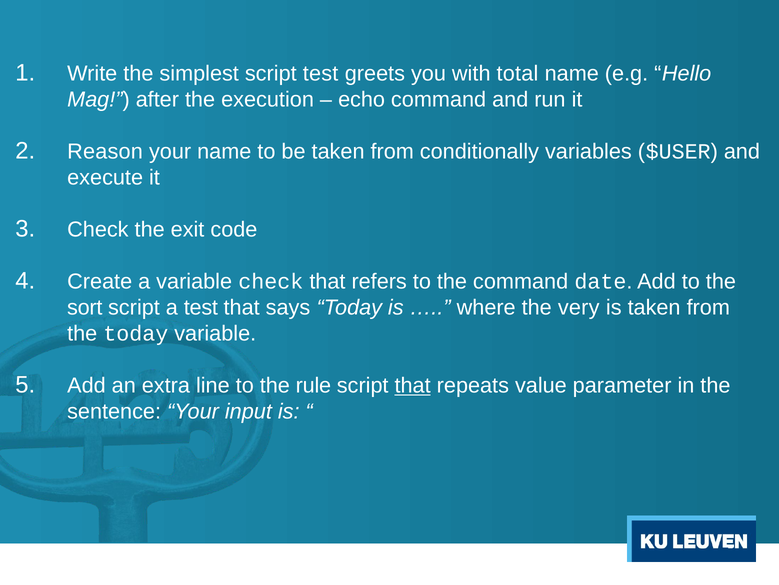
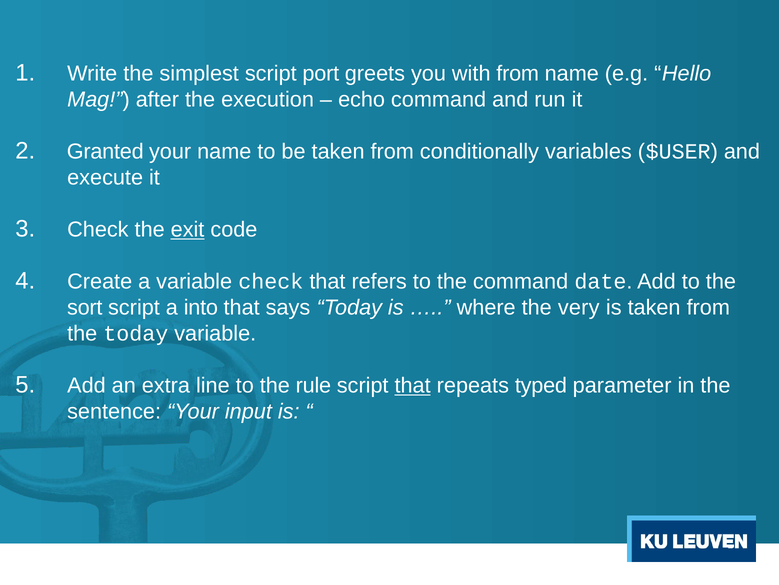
script test: test -> port
with total: total -> from
Reason: Reason -> Granted
exit underline: none -> present
a test: test -> into
value: value -> typed
